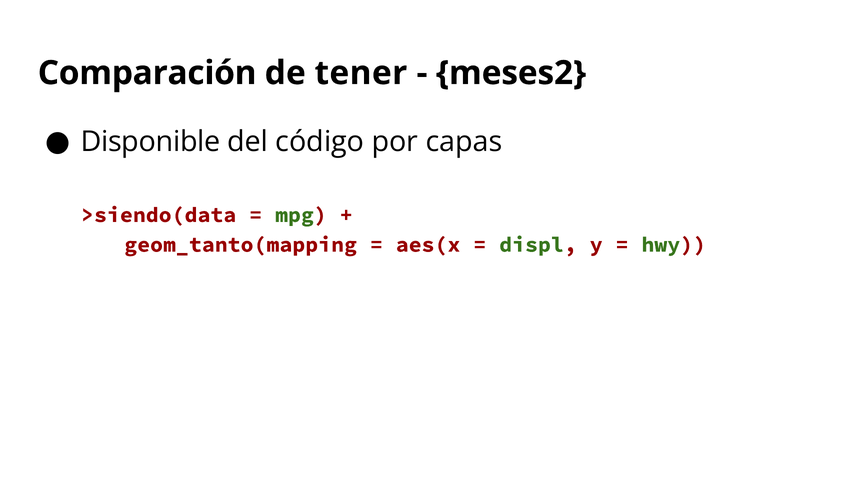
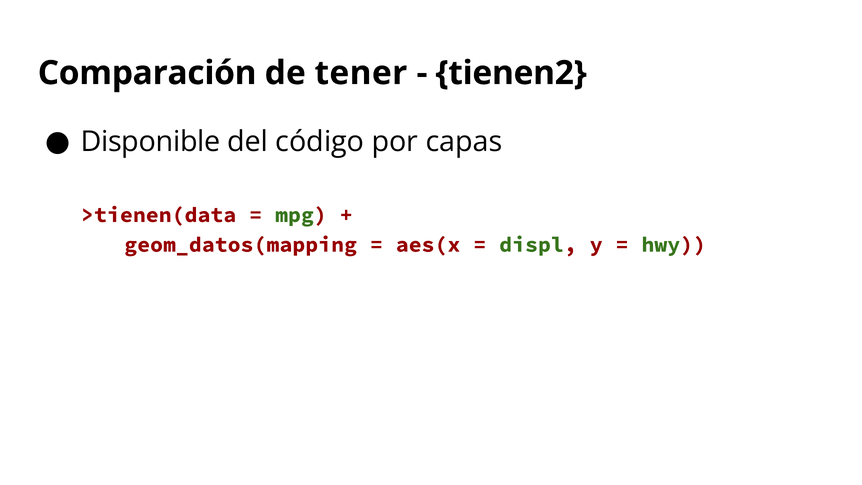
meses2: meses2 -> tienen2
>siendo(data: >siendo(data -> >tienen(data
geom_tanto(mapping: geom_tanto(mapping -> geom_datos(mapping
